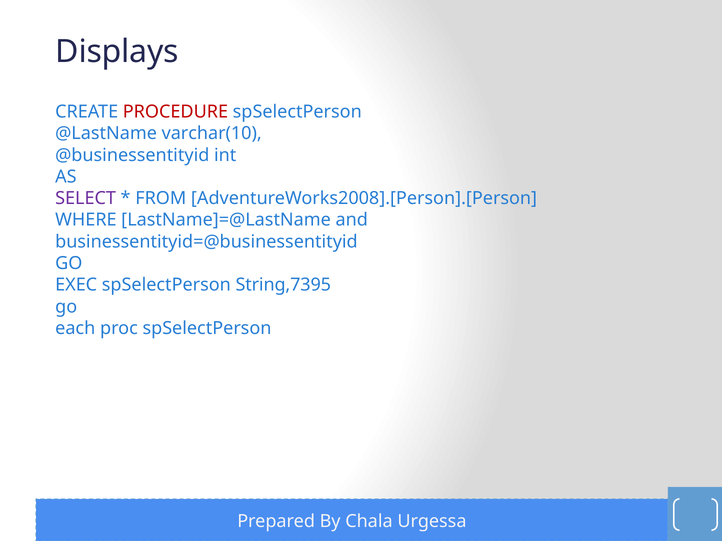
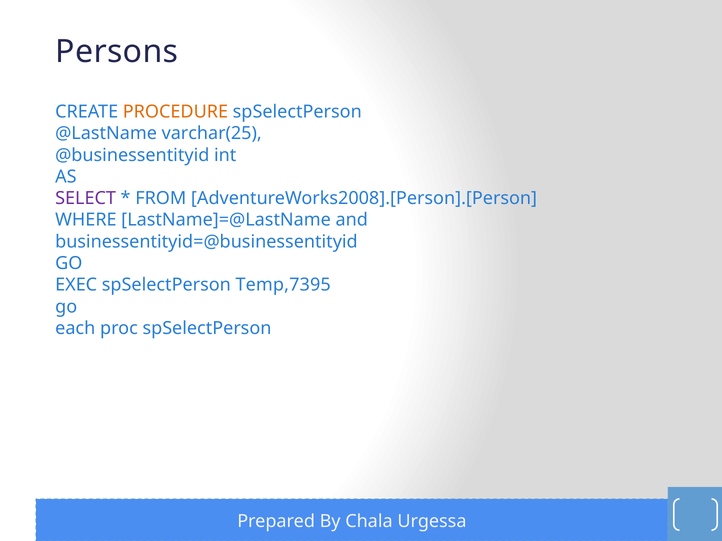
Displays: Displays -> Persons
PROCEDURE colour: red -> orange
varchar(10: varchar(10 -> varchar(25
String,7395: String,7395 -> Temp,7395
